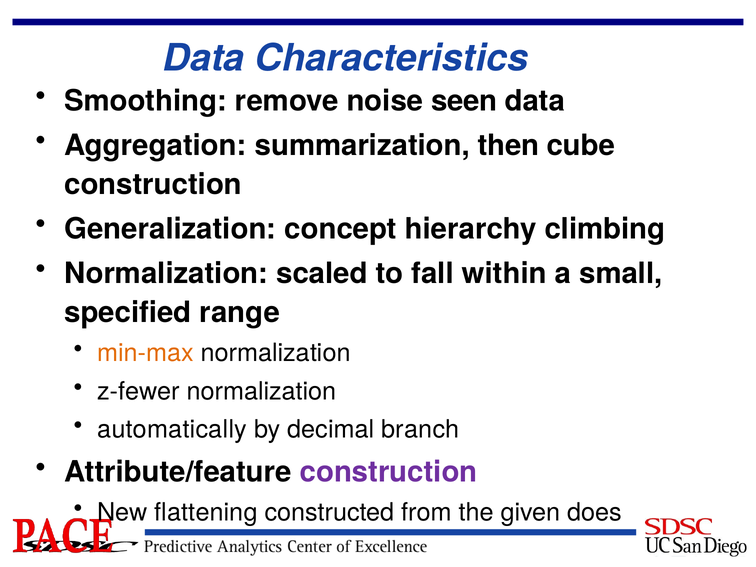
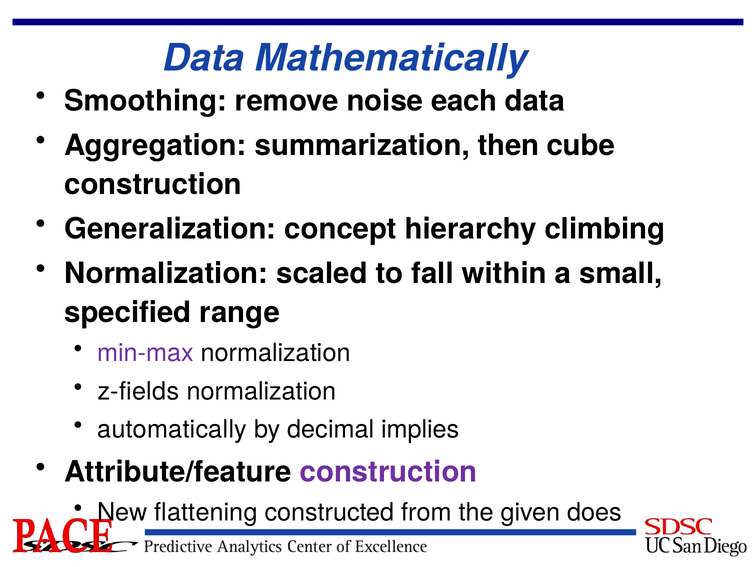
Characteristics: Characteristics -> Mathematically
seen: seen -> each
min-max colour: orange -> purple
z-fewer: z-fewer -> z-fields
branch: branch -> implies
